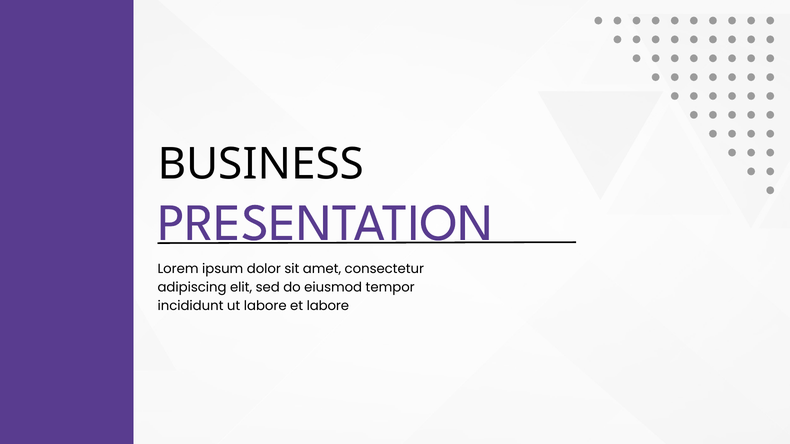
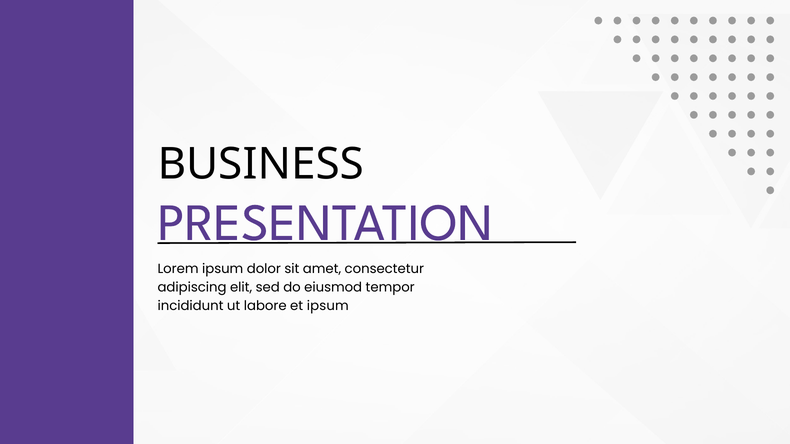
et labore: labore -> ipsum
